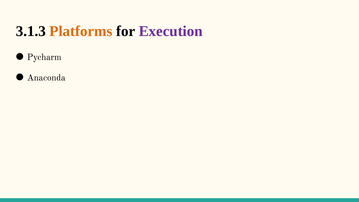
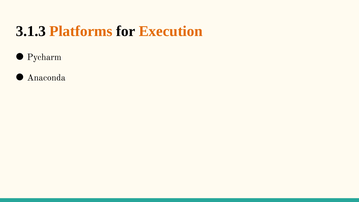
Execution colour: purple -> orange
